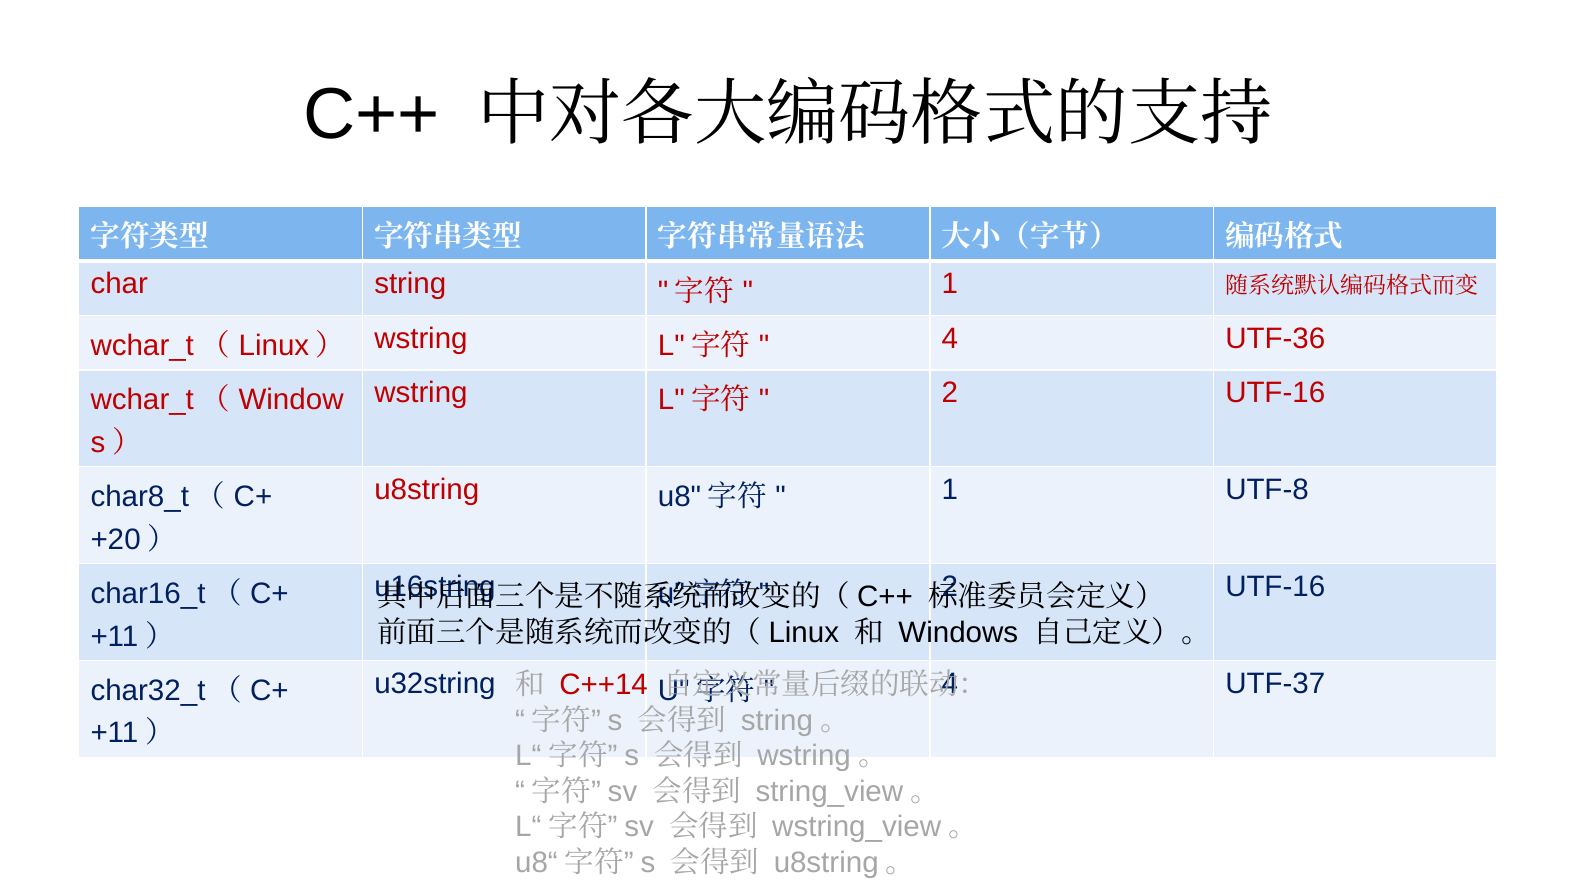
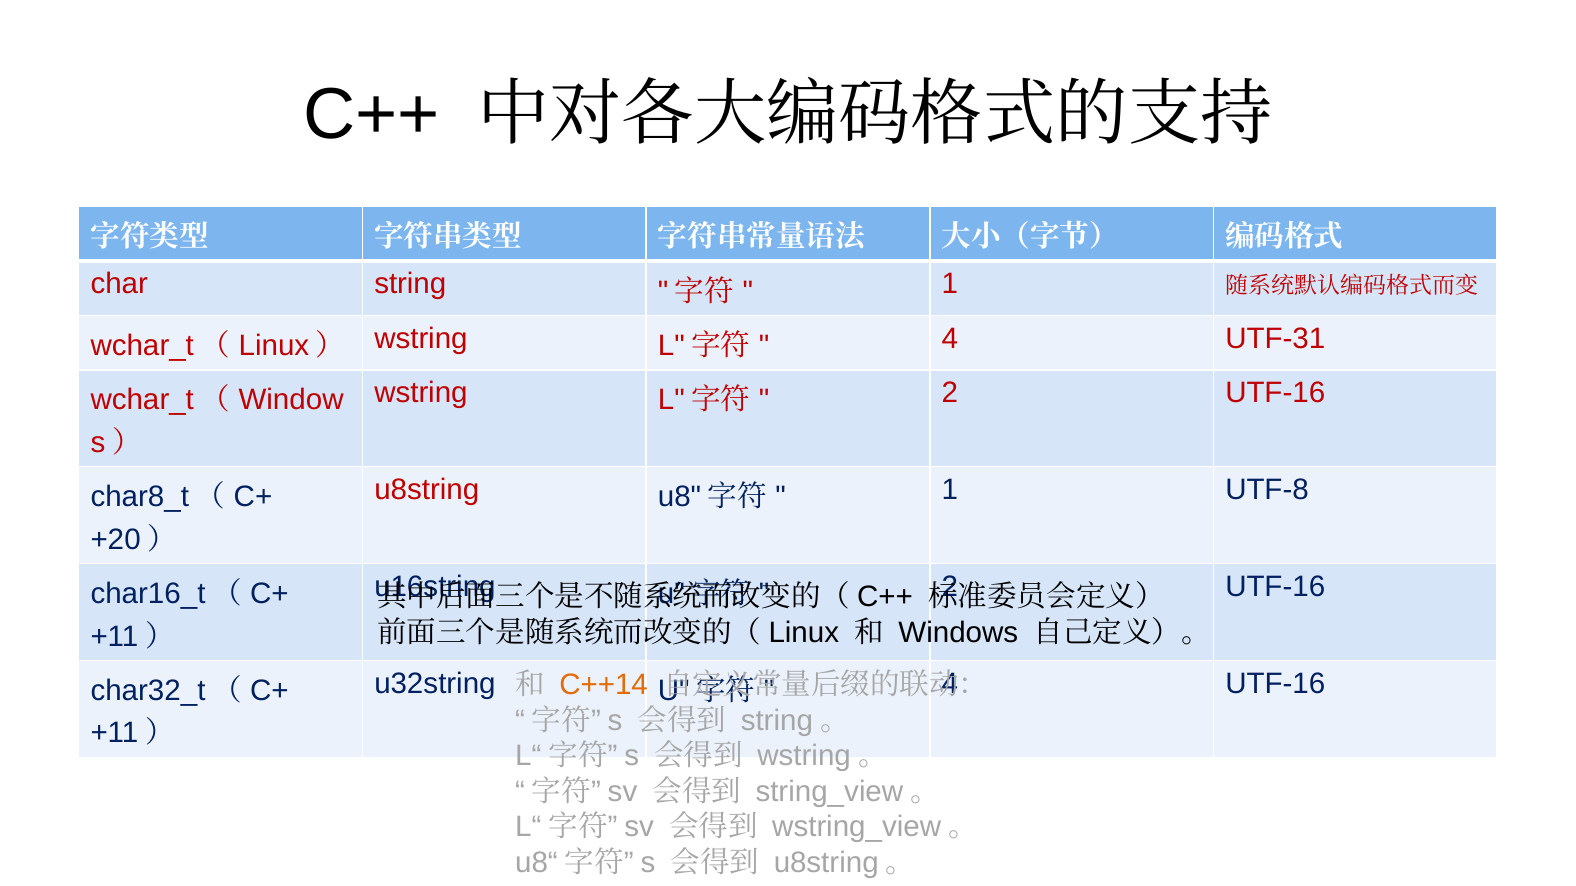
UTF-36: UTF-36 -> UTF-31
UTF-37 at (1275, 684): UTF-37 -> UTF-16
C++14 colour: red -> orange
